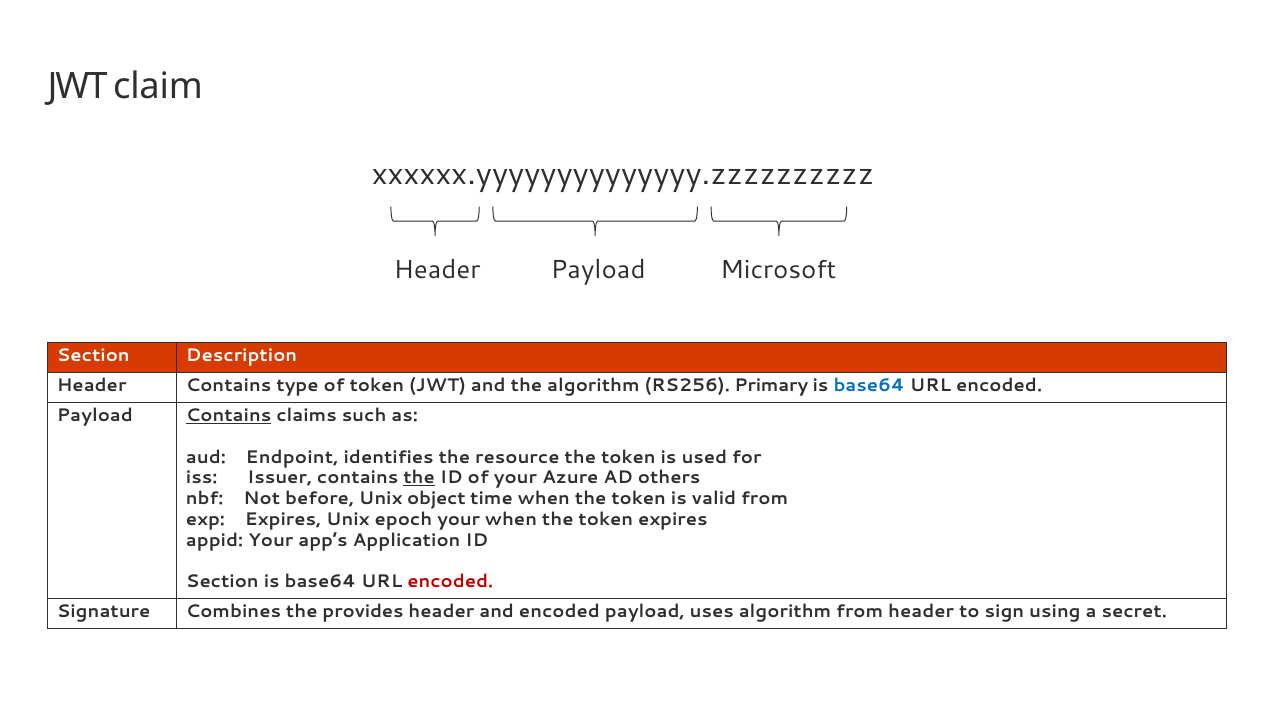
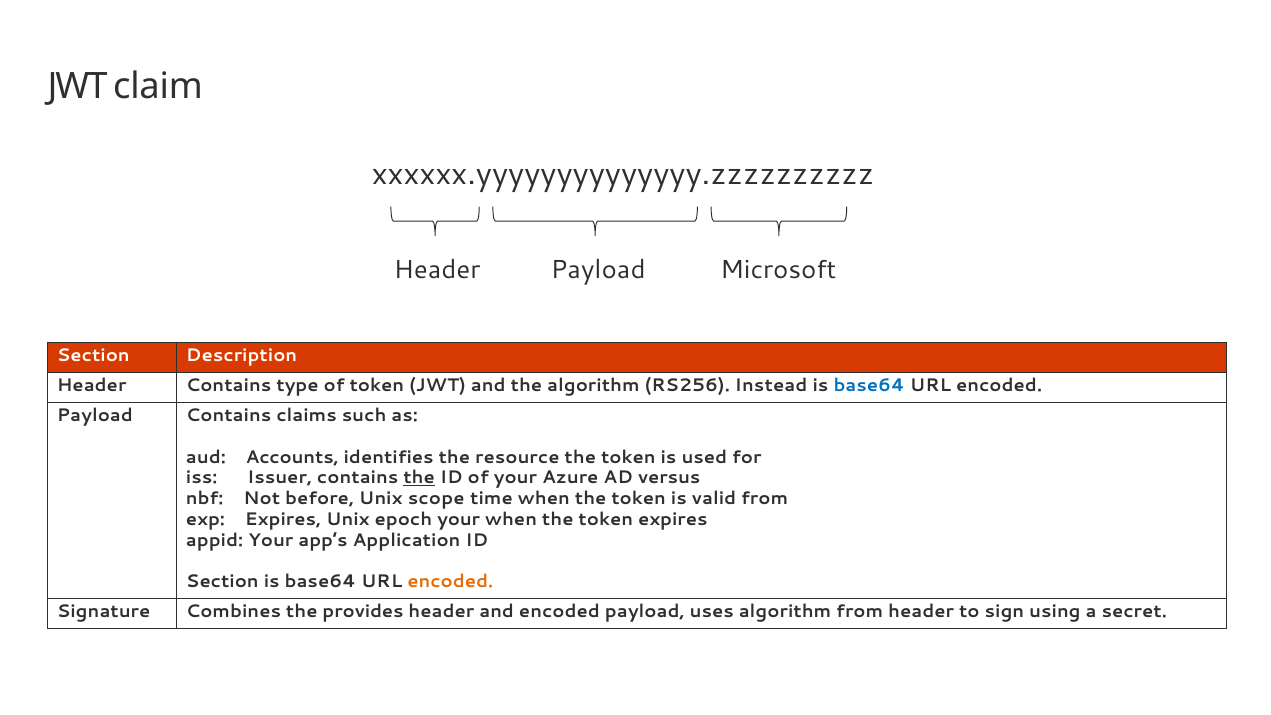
Primary: Primary -> Instead
Contains at (229, 416) underline: present -> none
Endpoint: Endpoint -> Accounts
others: others -> versus
object: object -> scope
encoded at (450, 582) colour: red -> orange
